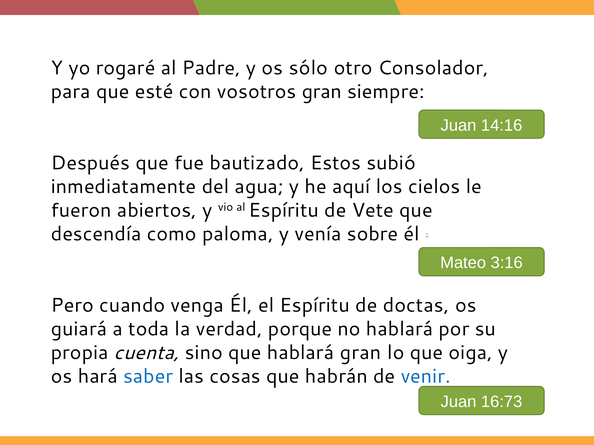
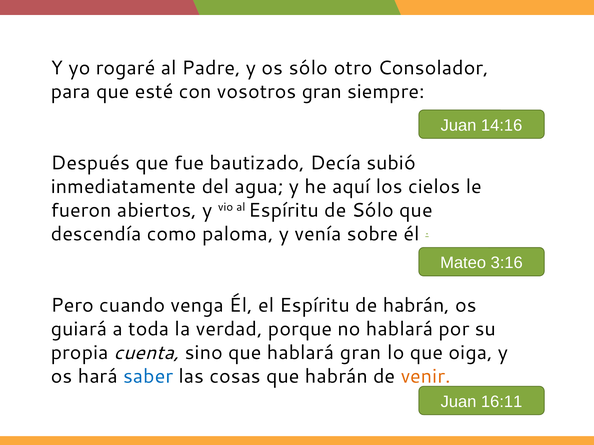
Estos: Estos -> Decía
de Vete: Vete -> Sólo
de doctas: doctas -> habrán
venir colour: blue -> orange
16:73: 16:73 -> 16:11
